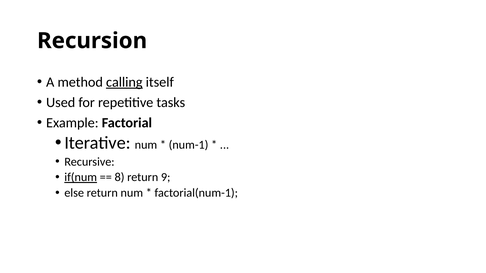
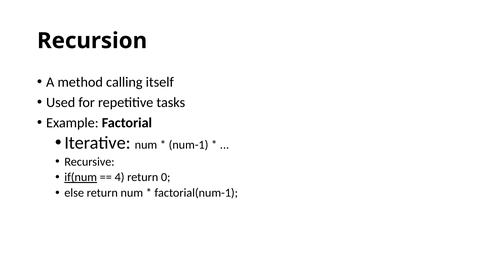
calling underline: present -> none
8: 8 -> 4
9: 9 -> 0
